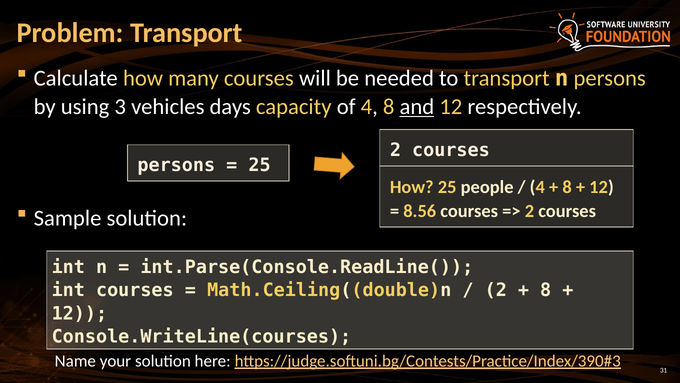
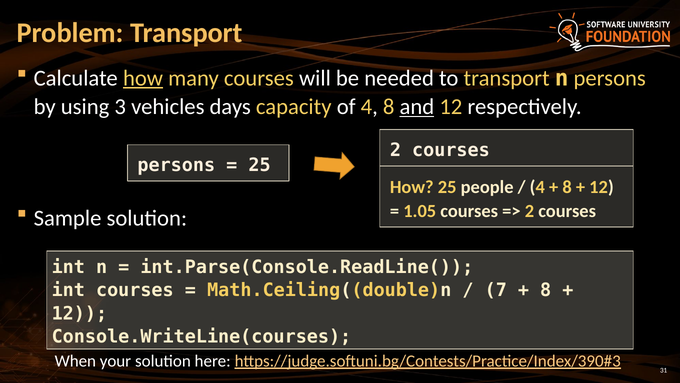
how at (143, 78) underline: none -> present
8.56: 8.56 -> 1.05
2 at (496, 290): 2 -> 7
Name: Name -> When
